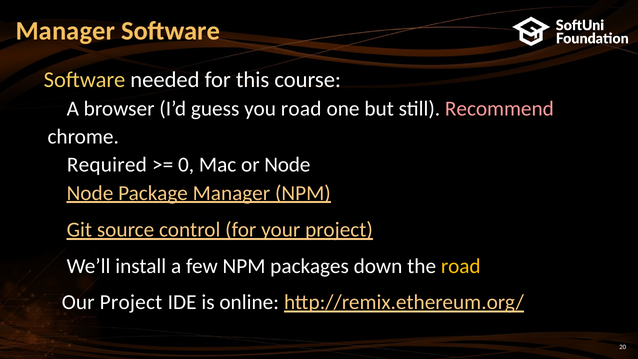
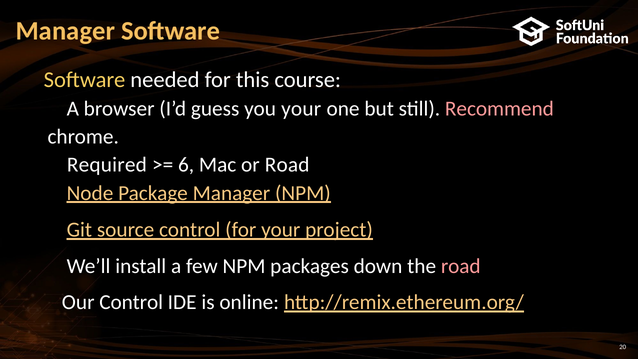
you road: road -> your
0: 0 -> 6
or Node: Node -> Road
road at (461, 266) colour: yellow -> pink
Project at (131, 302): Project -> Control
